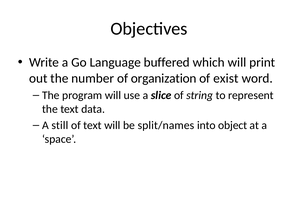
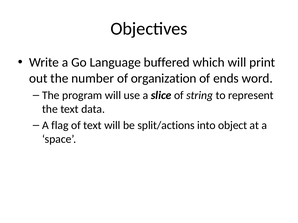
exist: exist -> ends
still: still -> flag
split/names: split/names -> split/actions
